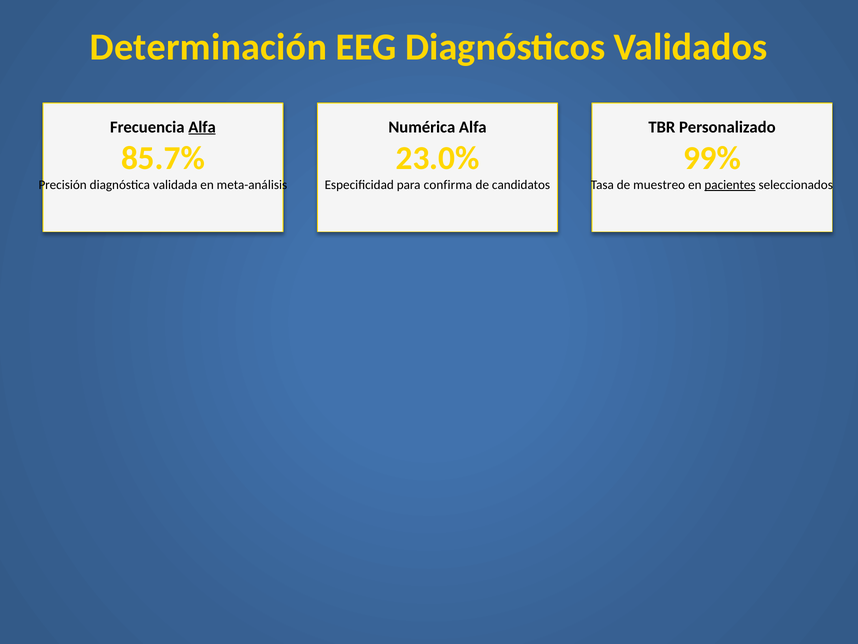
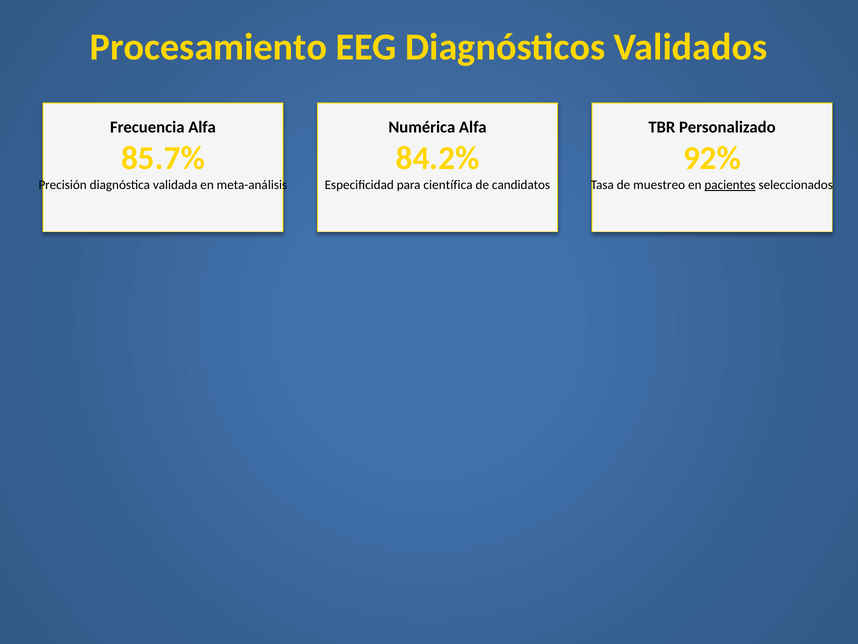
Determinación: Determinación -> Procesamiento
Alfa at (202, 127) underline: present -> none
23.0%: 23.0% -> 84.2%
99%: 99% -> 92%
confirma: confirma -> científica
